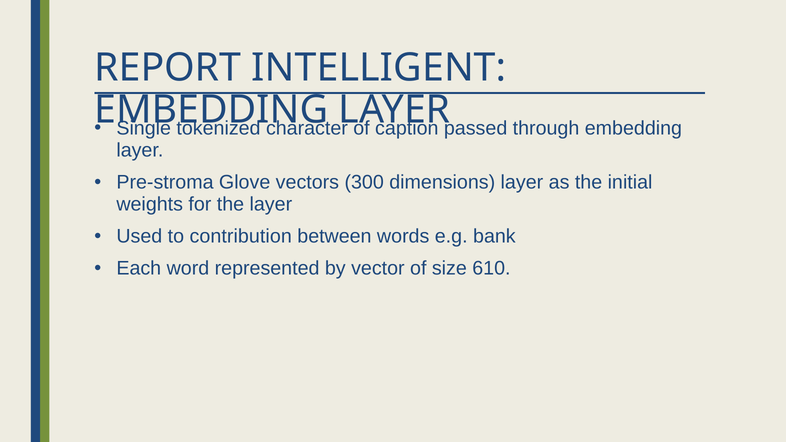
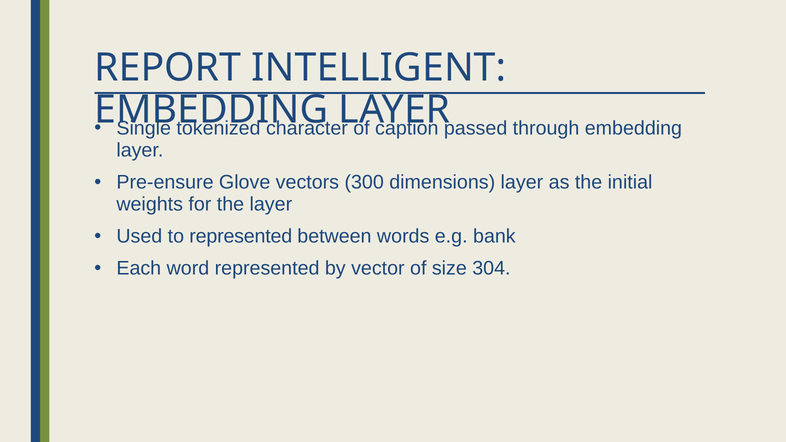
Pre-stroma: Pre-stroma -> Pre-ensure
to contribution: contribution -> represented
610: 610 -> 304
